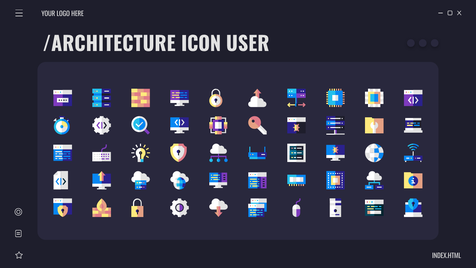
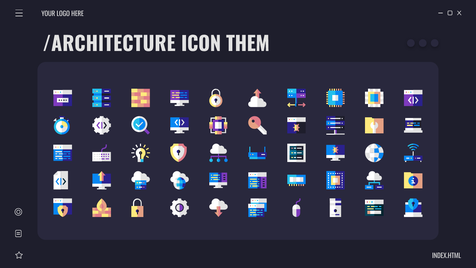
USER: USER -> THEM
